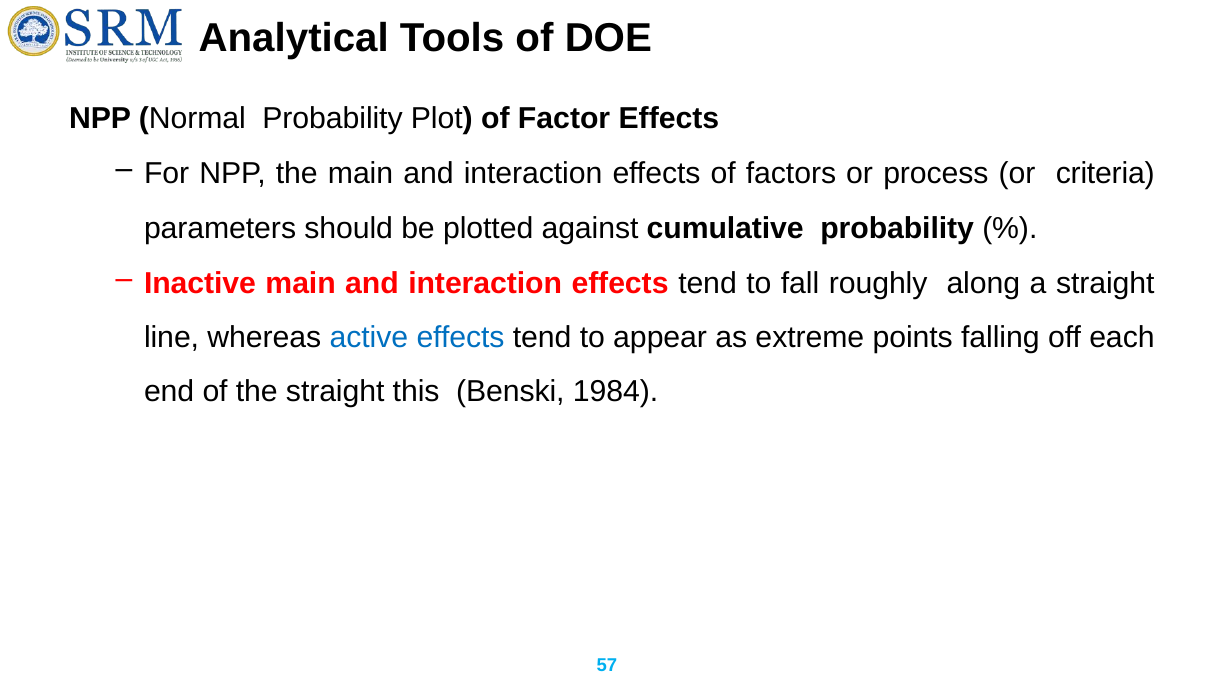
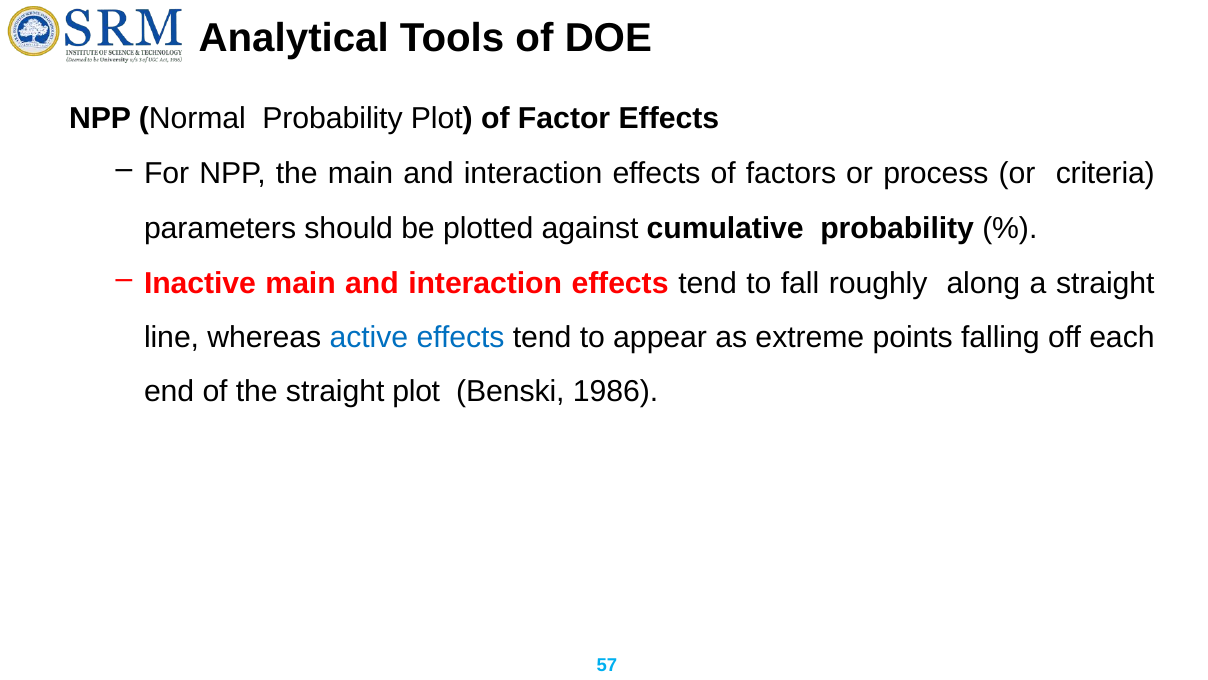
straight this: this -> plot
1984: 1984 -> 1986
